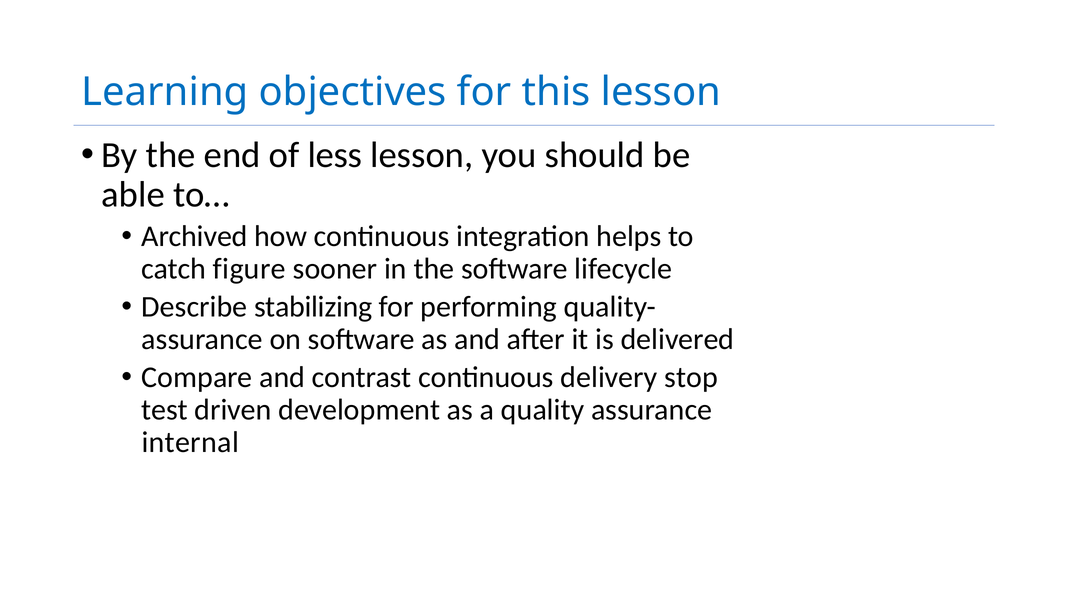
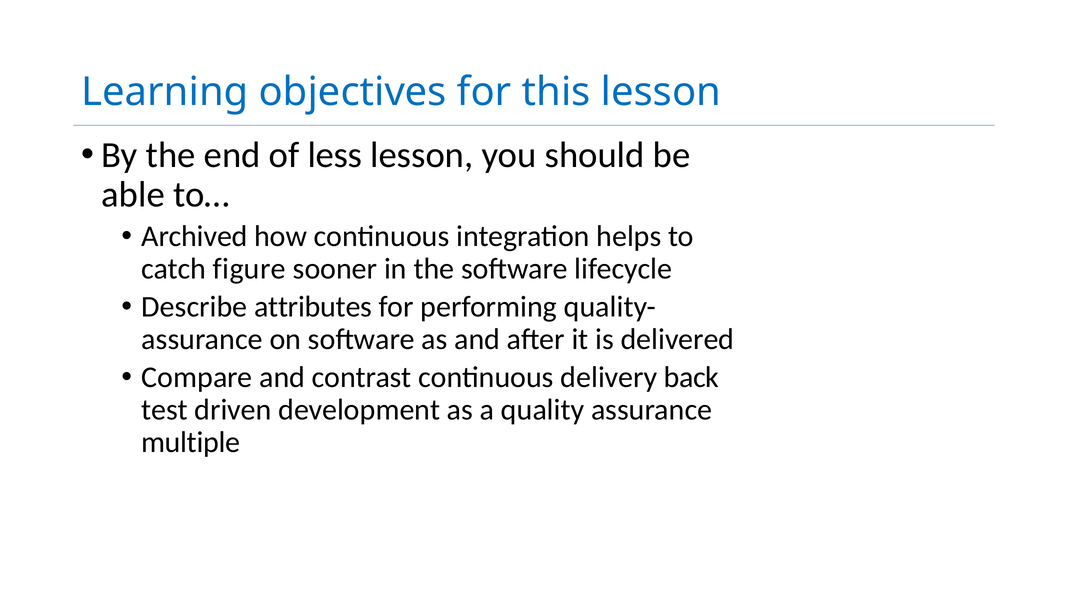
stabilizing: stabilizing -> attributes
stop: stop -> back
internal: internal -> multiple
